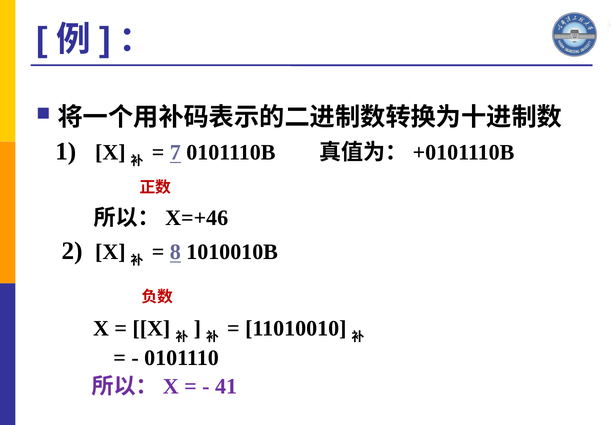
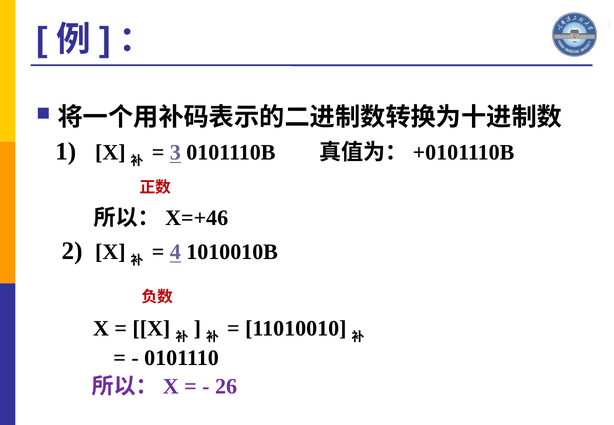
7: 7 -> 3
8: 8 -> 4
41: 41 -> 26
